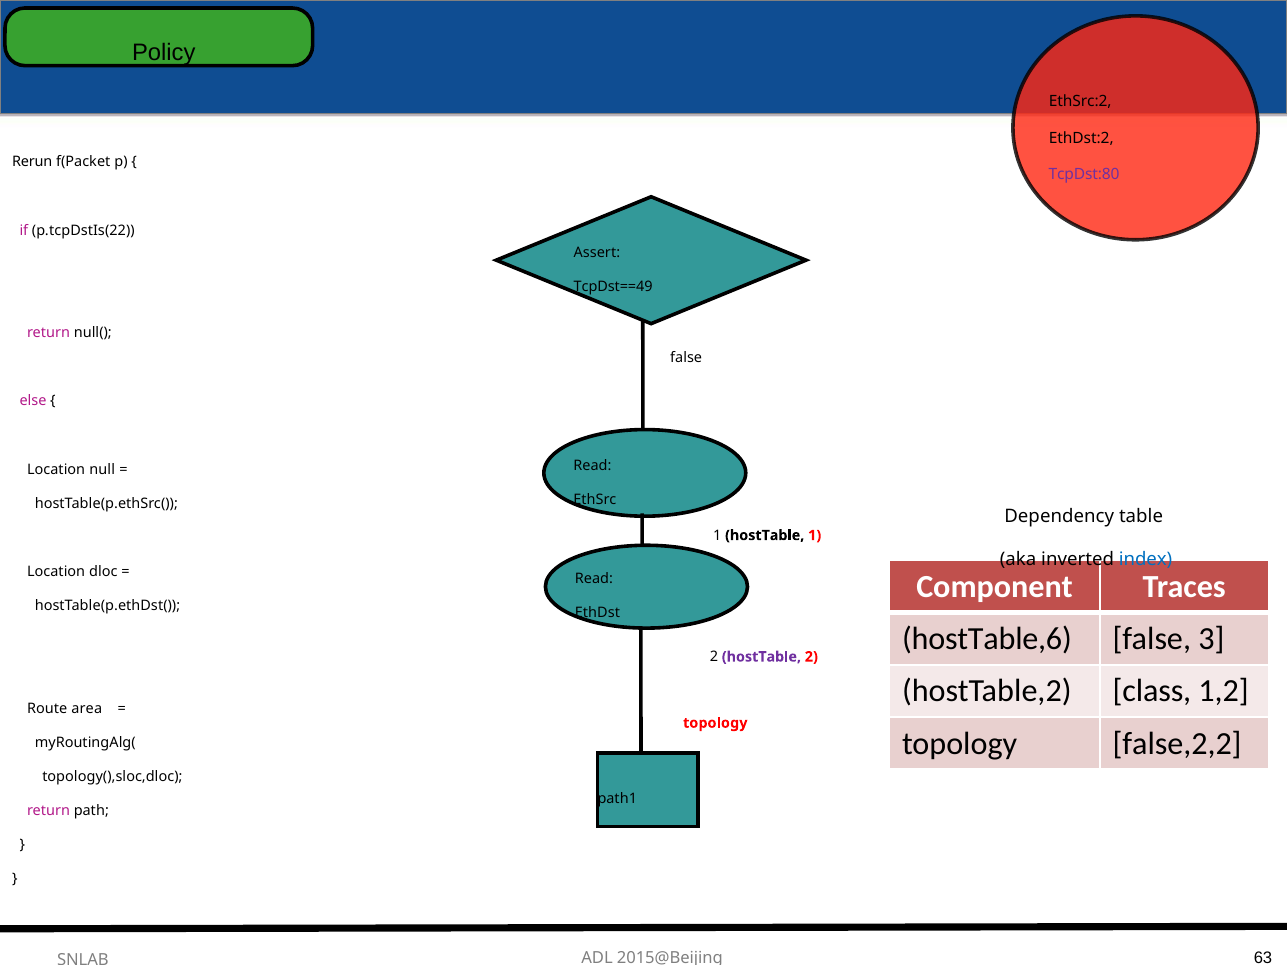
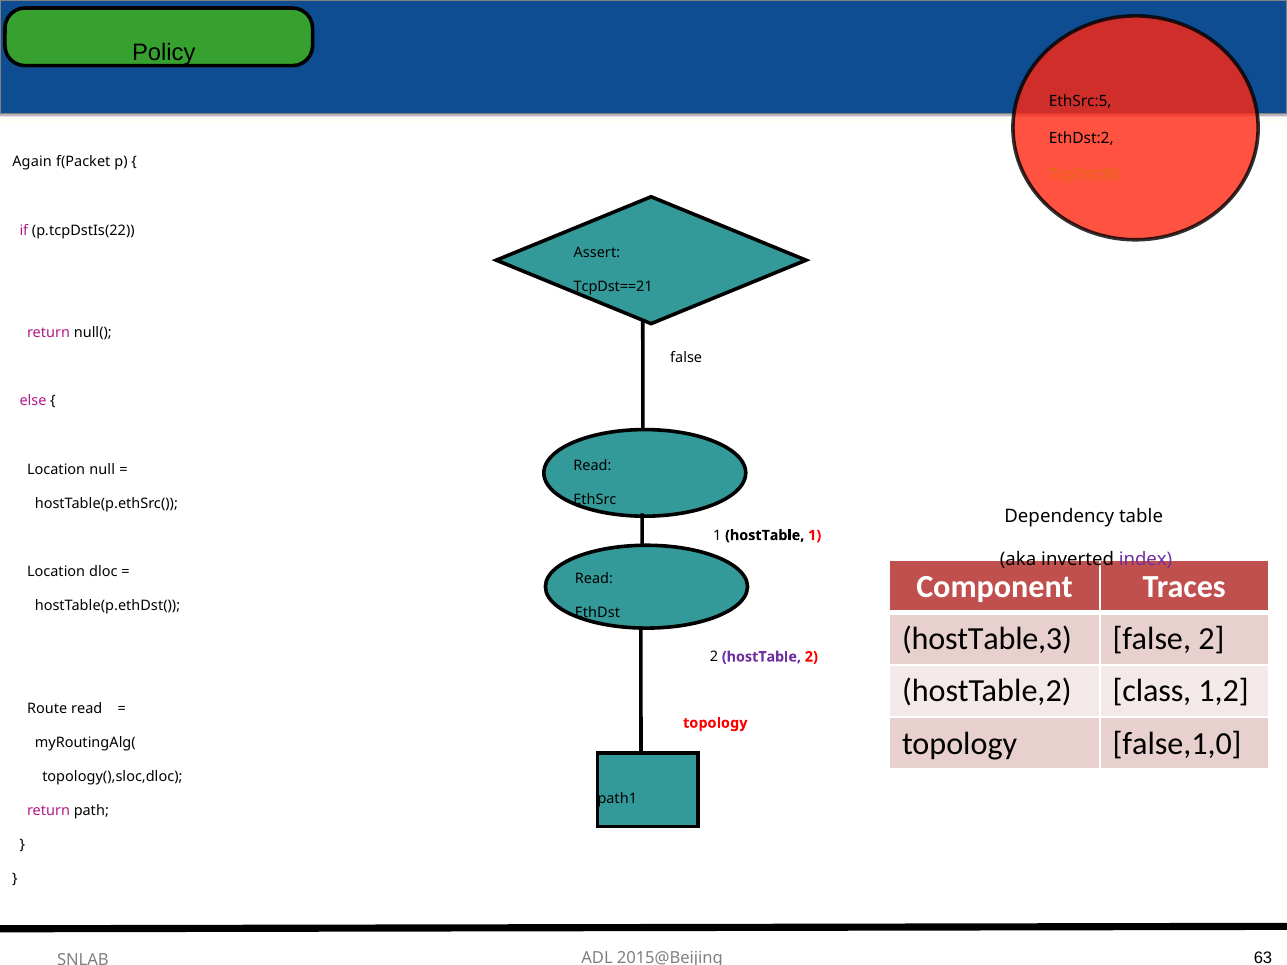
EthSrc:2: EthSrc:2 -> EthSrc:5
Rerun: Rerun -> Again
TcpDst:80 colour: purple -> orange
TcpDst==49: TcpDst==49 -> TcpDst==21
index colour: blue -> purple
hostTable,6: hostTable,6 -> hostTable,3
false 3: 3 -> 2
Route area: area -> read
false,2,2: false,2,2 -> false,1,0
